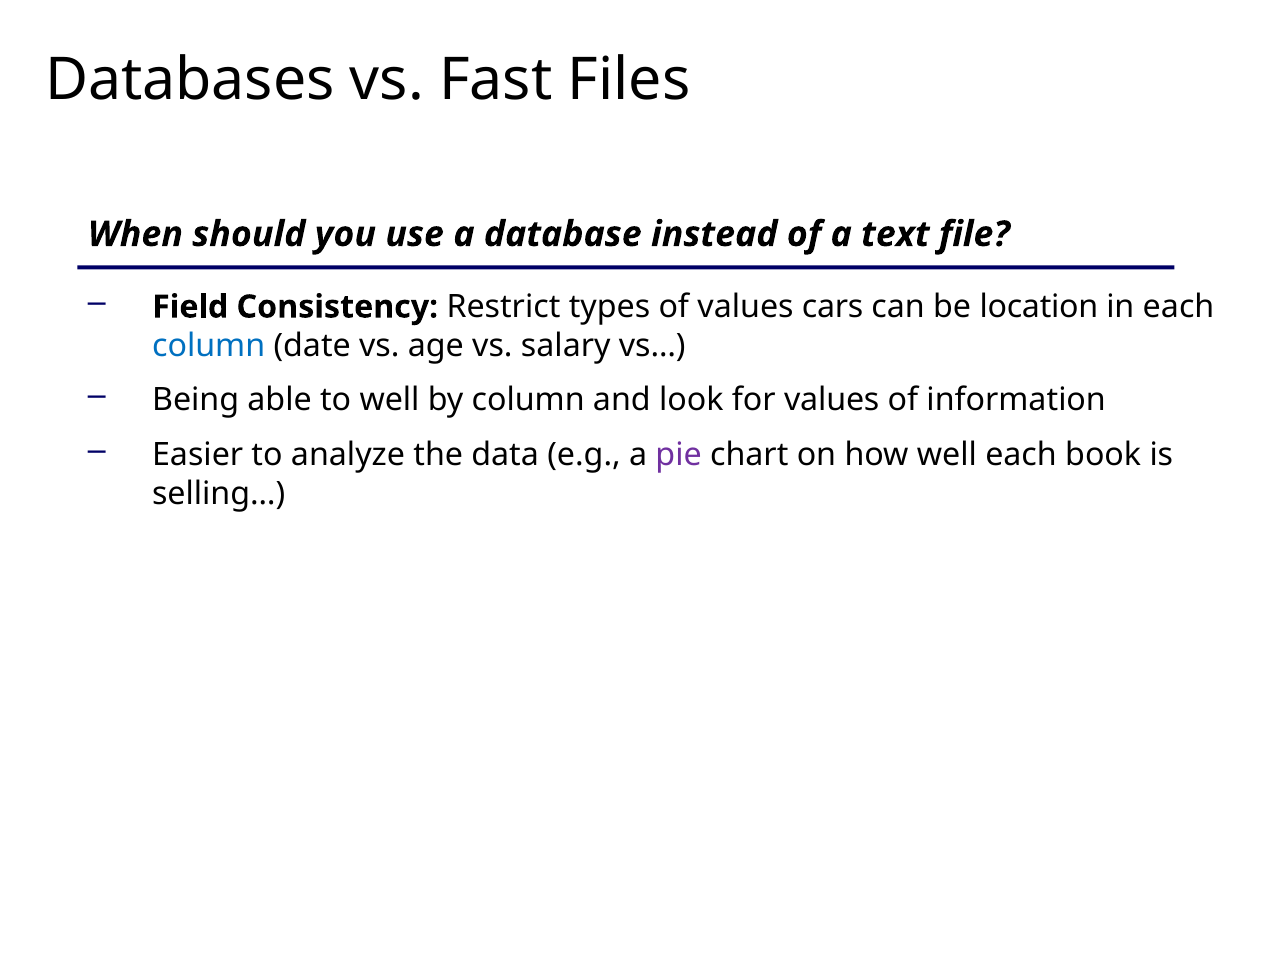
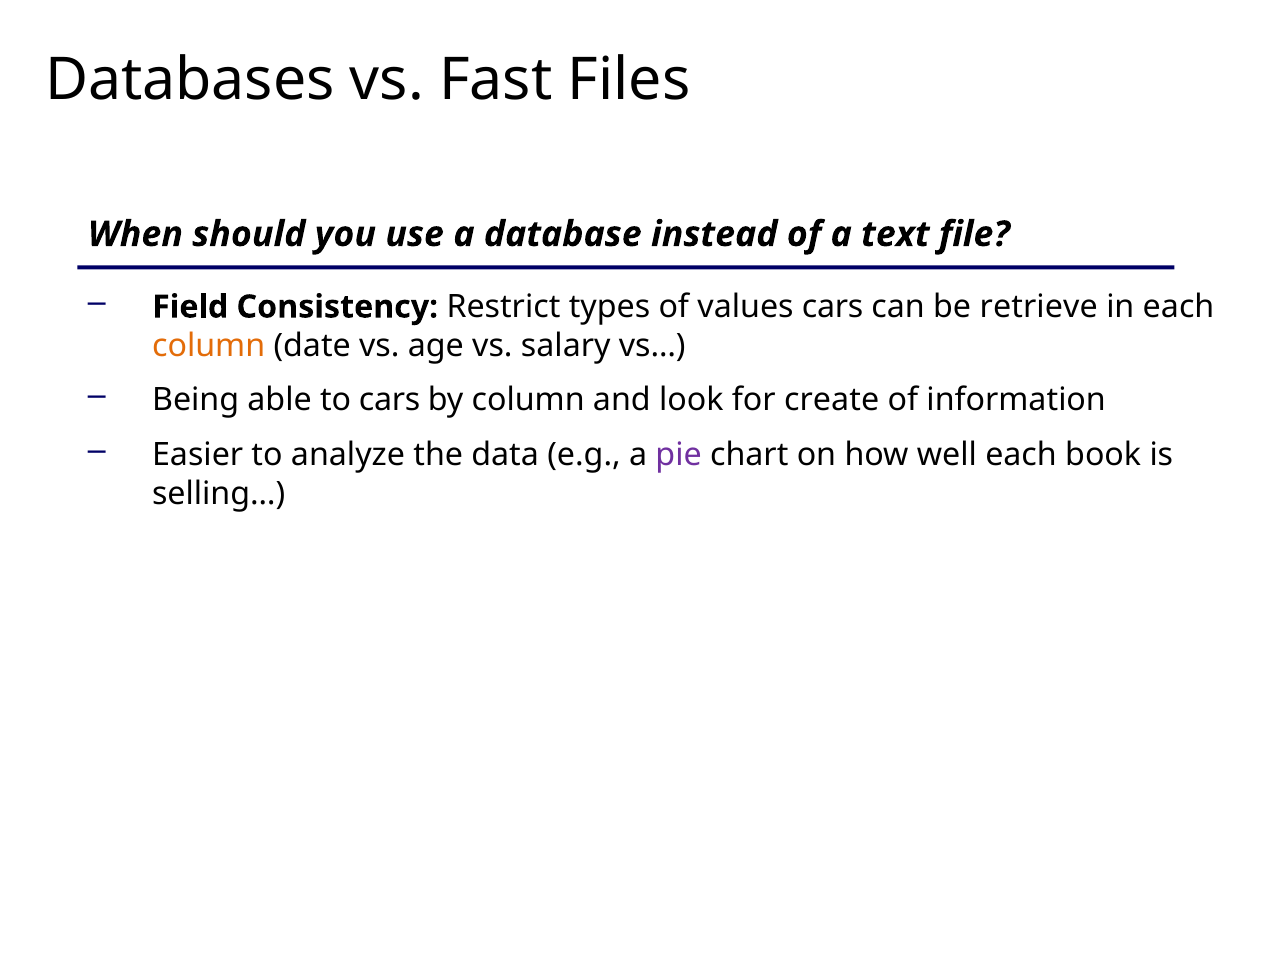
location: location -> retrieve
column at (209, 346) colour: blue -> orange
to well: well -> cars
for values: values -> create
